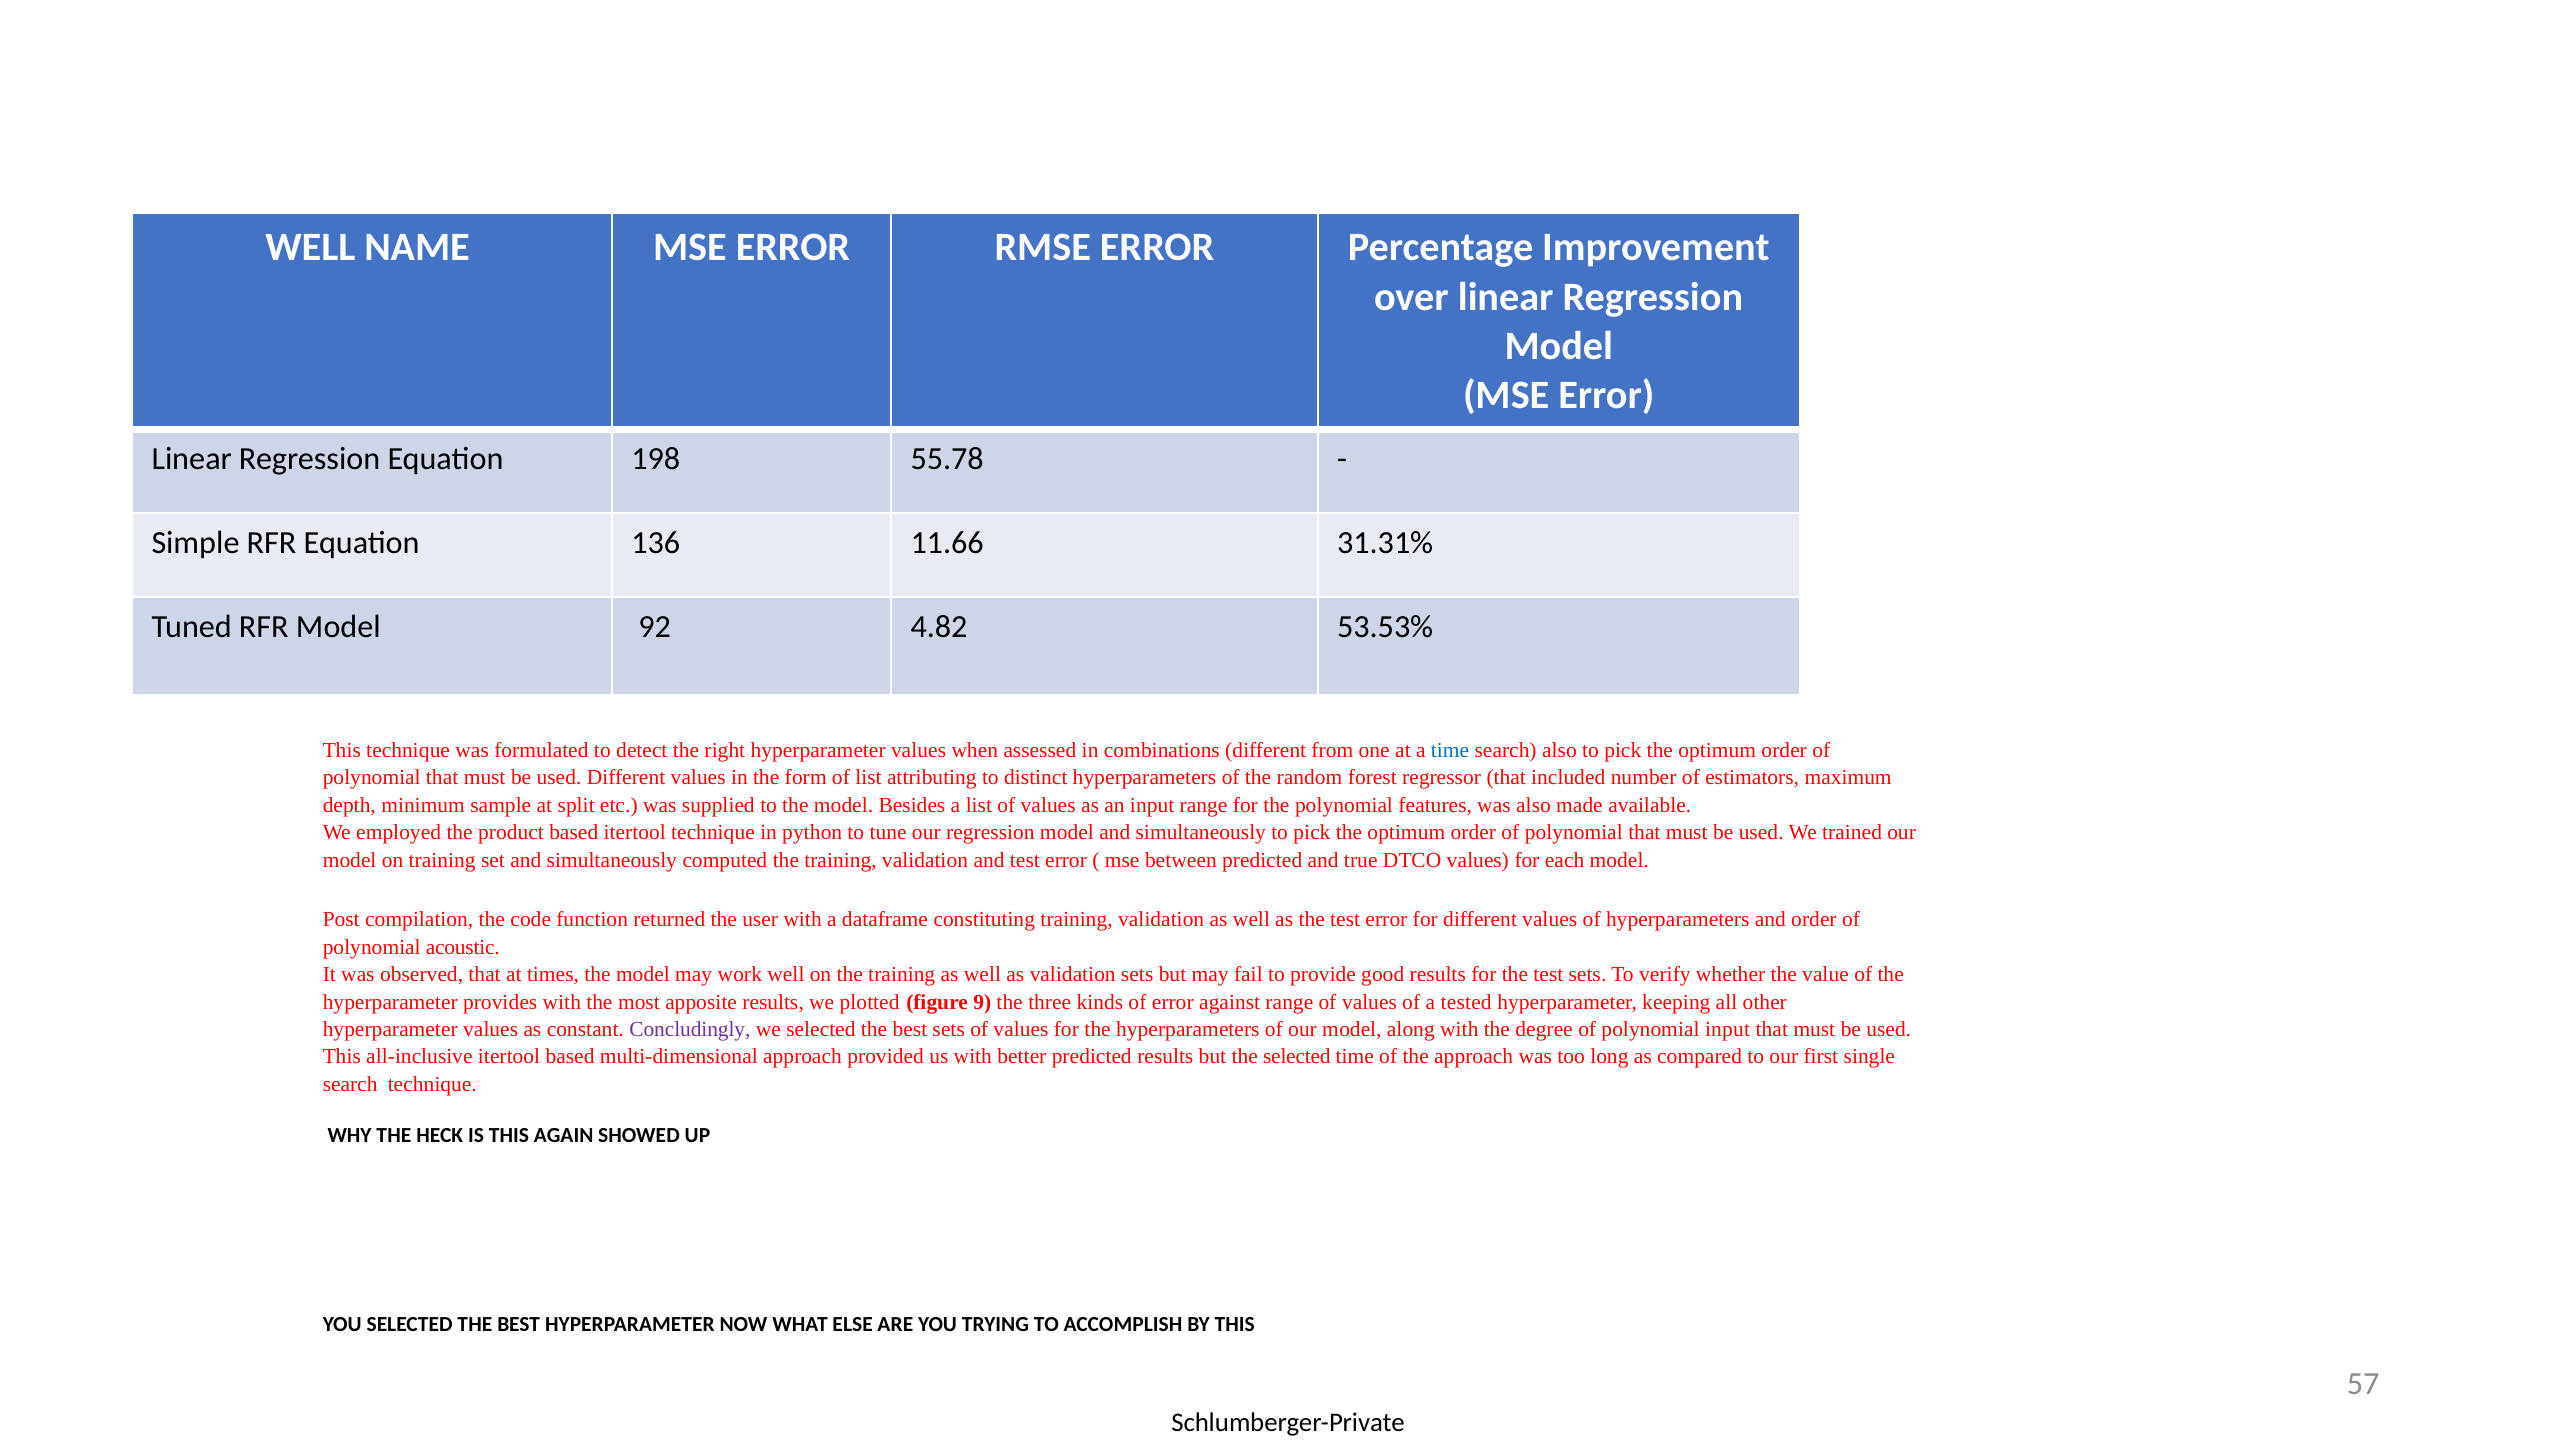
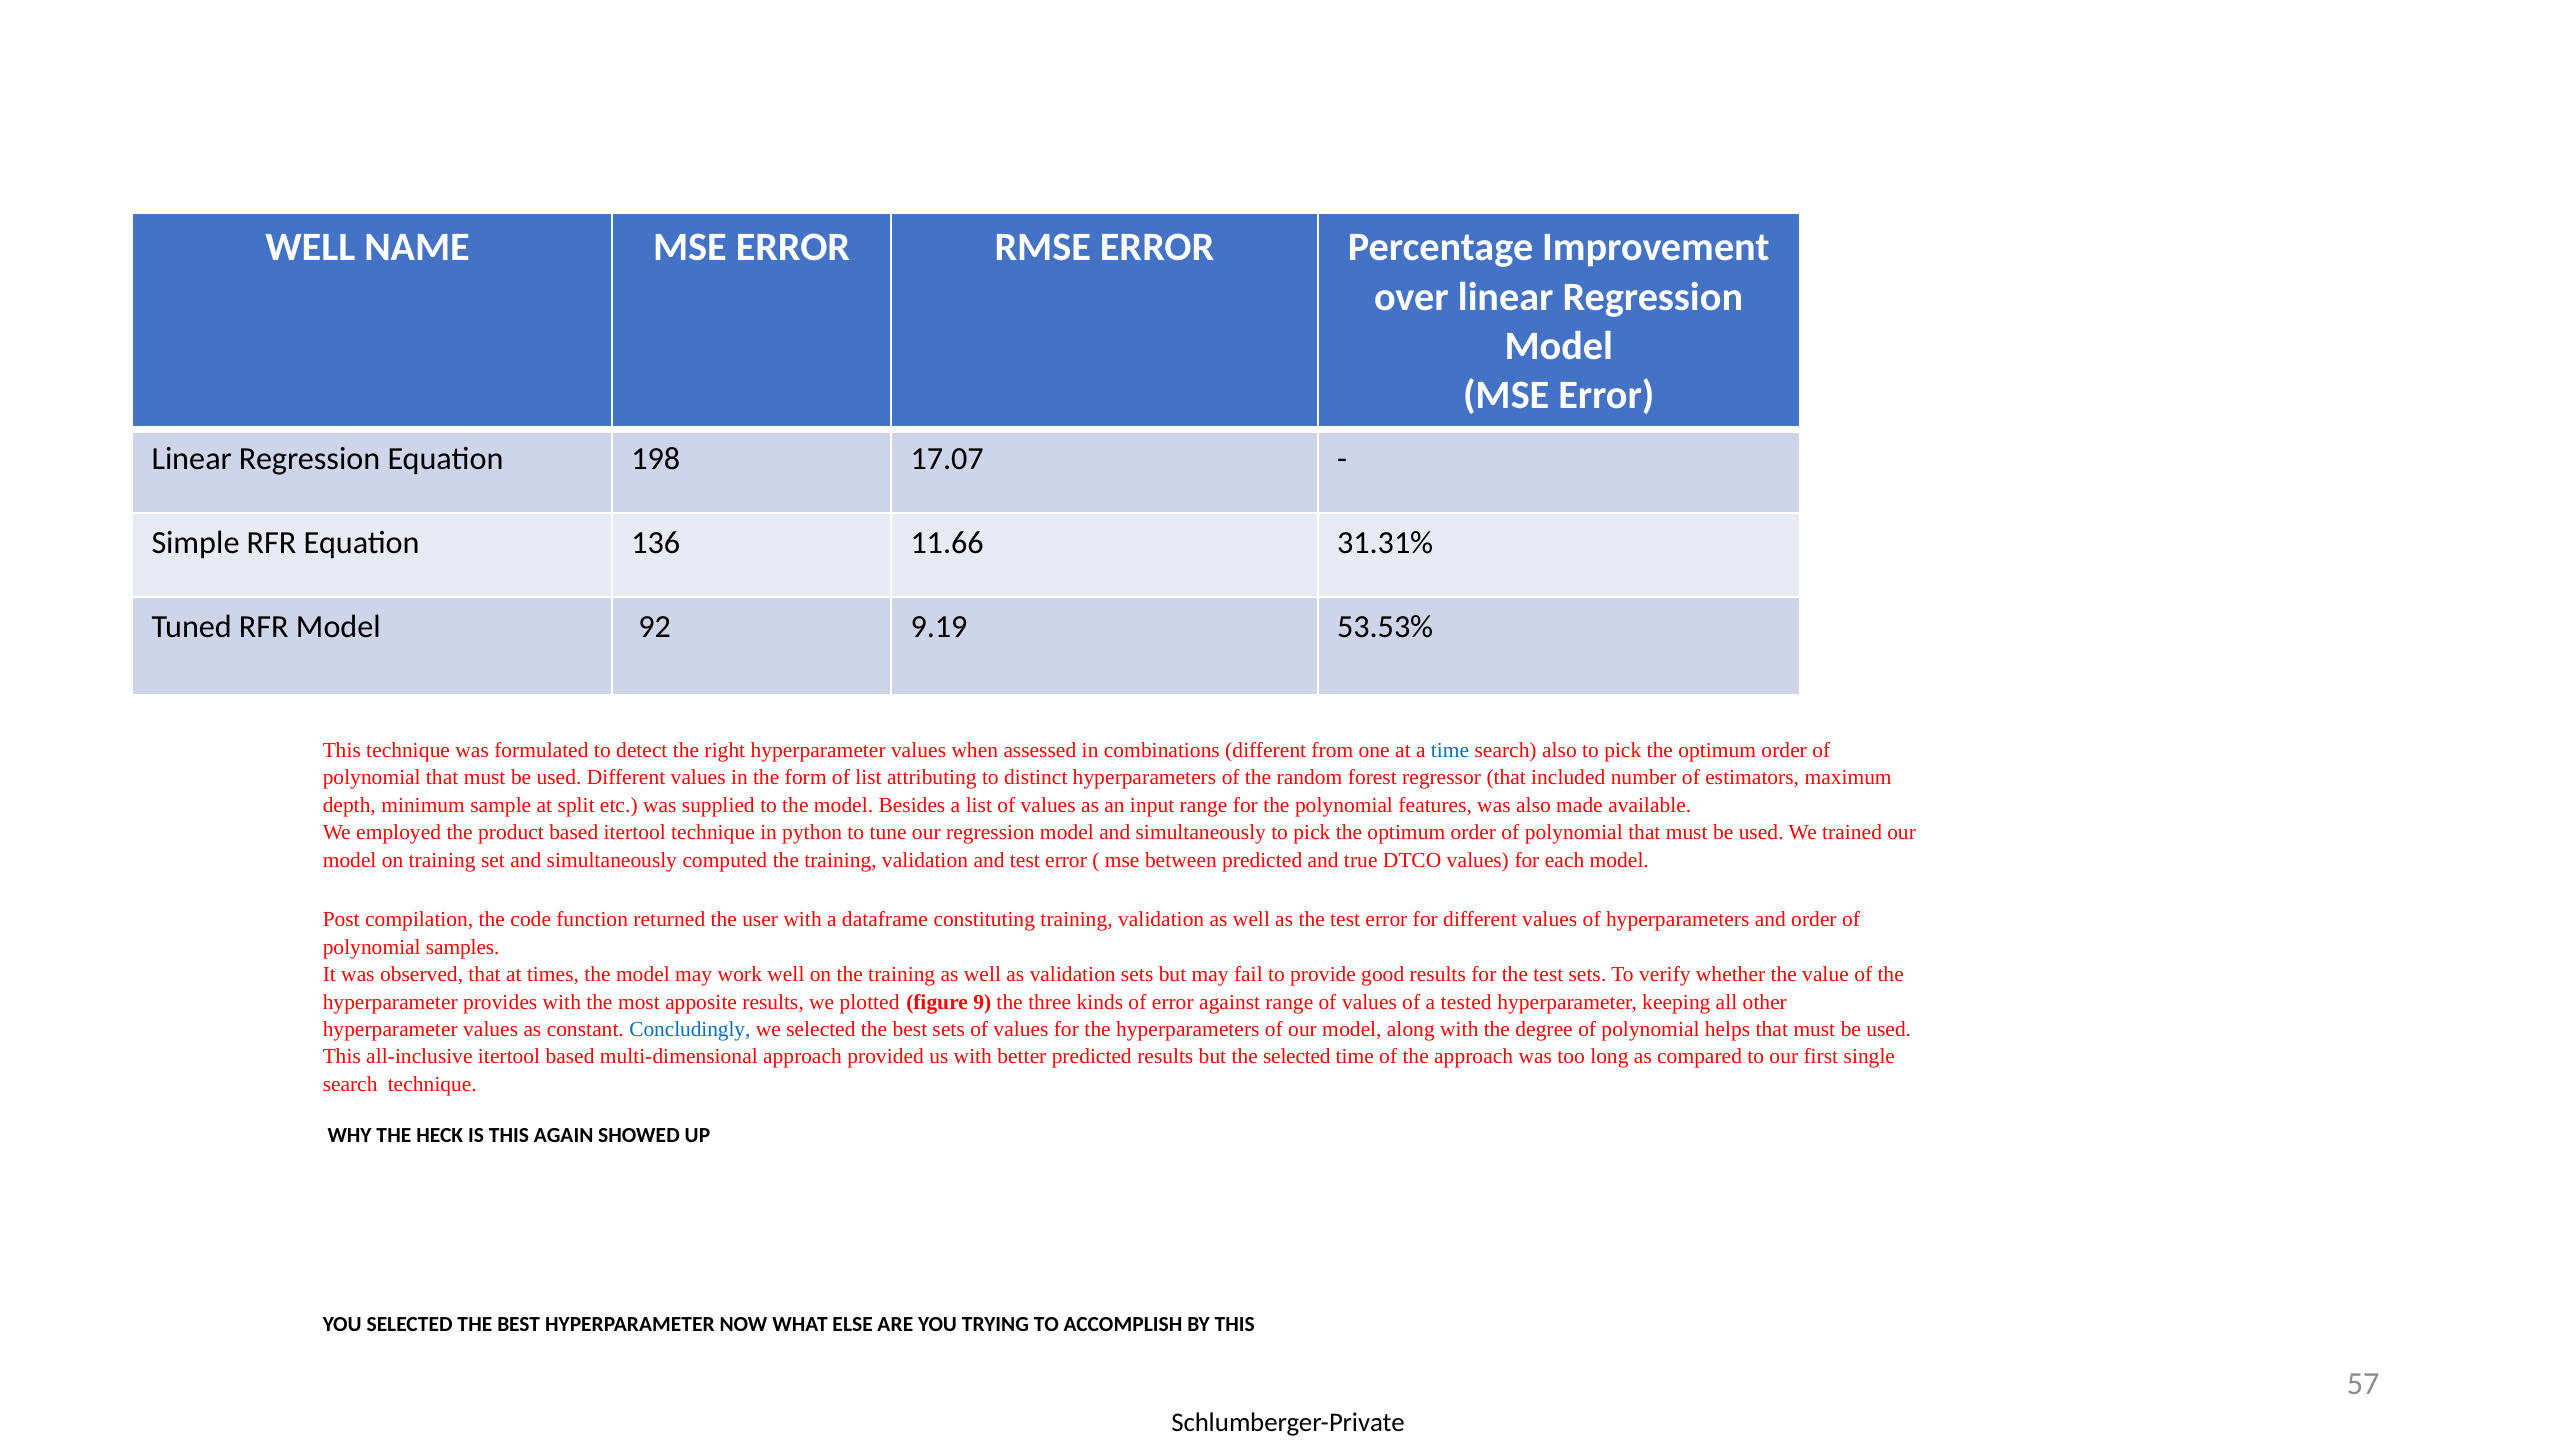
55.78: 55.78 -> 17.07
4.82: 4.82 -> 9.19
acoustic: acoustic -> samples
Concludingly colour: purple -> blue
polynomial input: input -> helps
